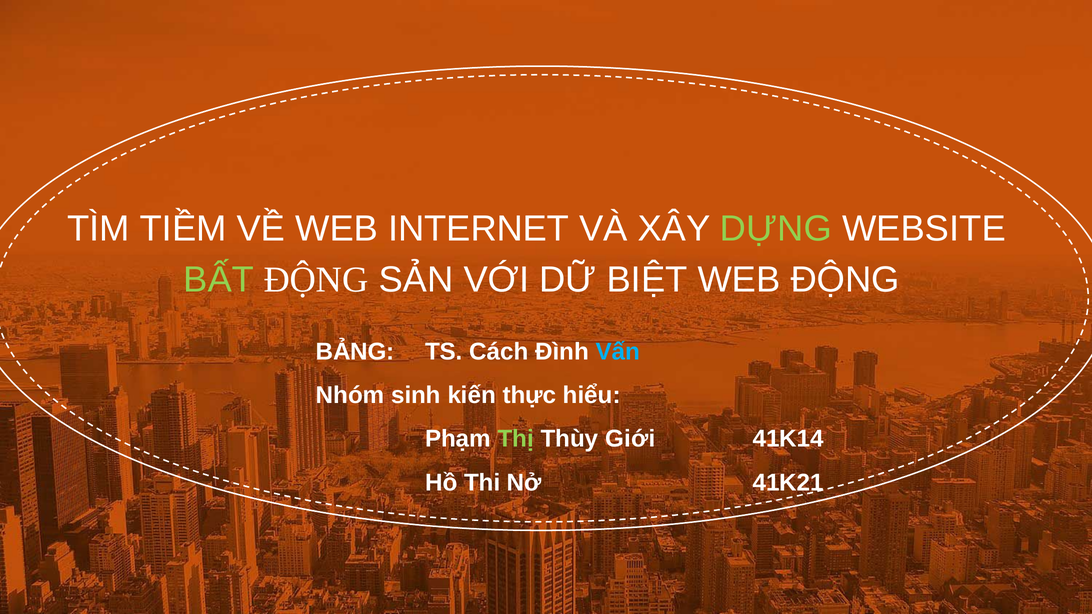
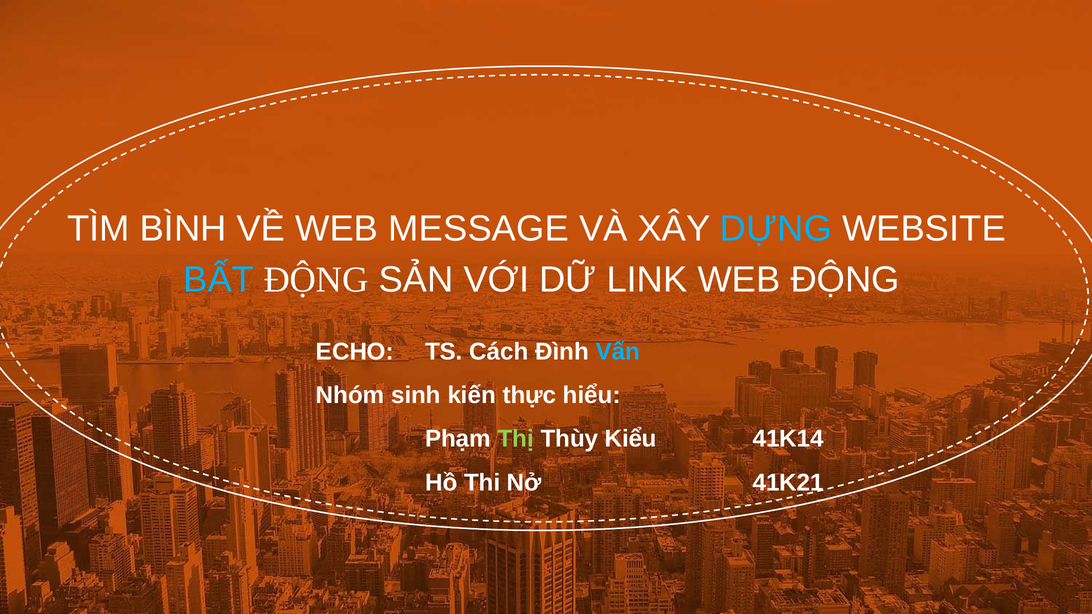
TIỀM: TIỀM -> BÌNH
INTERNET: INTERNET -> MESSAGE
DỰNG colour: light green -> light blue
BẤT colour: light green -> light blue
BIỆT: BIỆT -> LINK
BẢNG: BẢNG -> ECHO
Giới: Giới -> Kiểu
